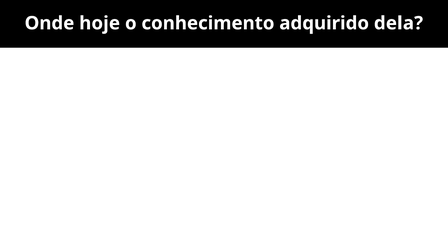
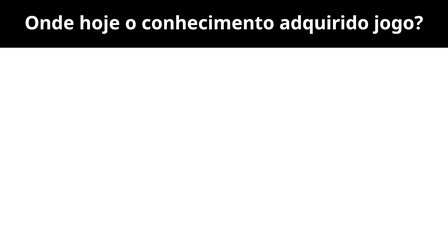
dela: dela -> jogo
